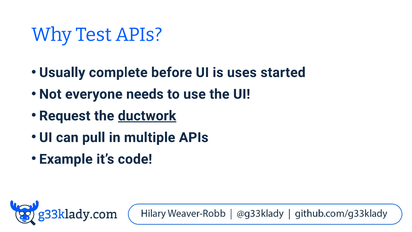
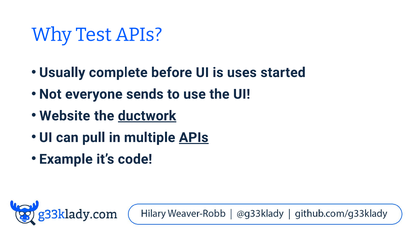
needs: needs -> sends
Request: Request -> Website
APIs at (194, 137) underline: none -> present
